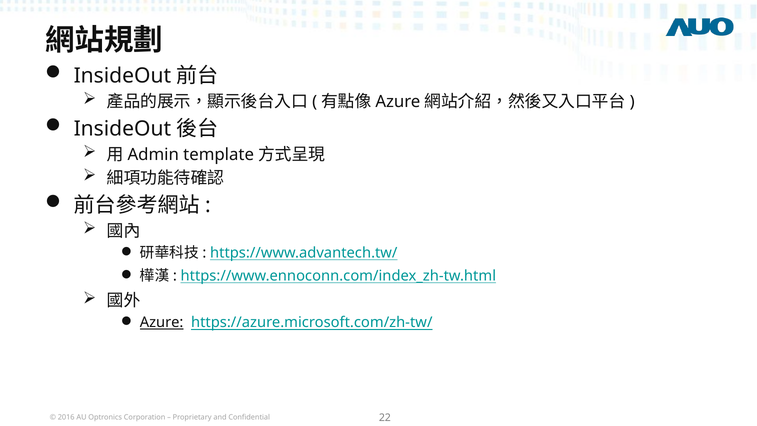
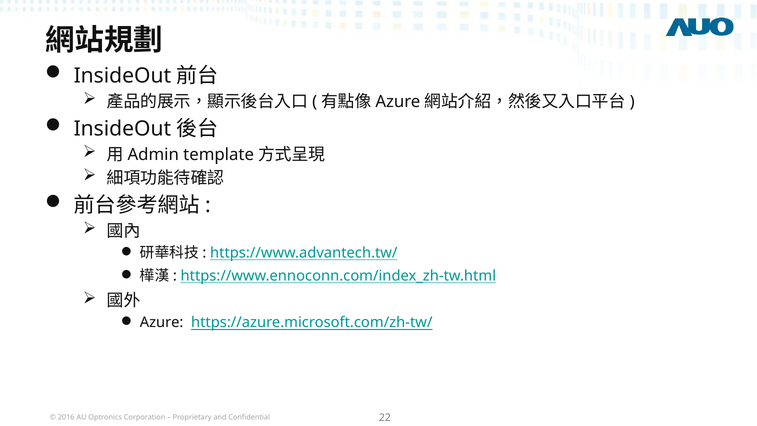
Azure underline: present -> none
